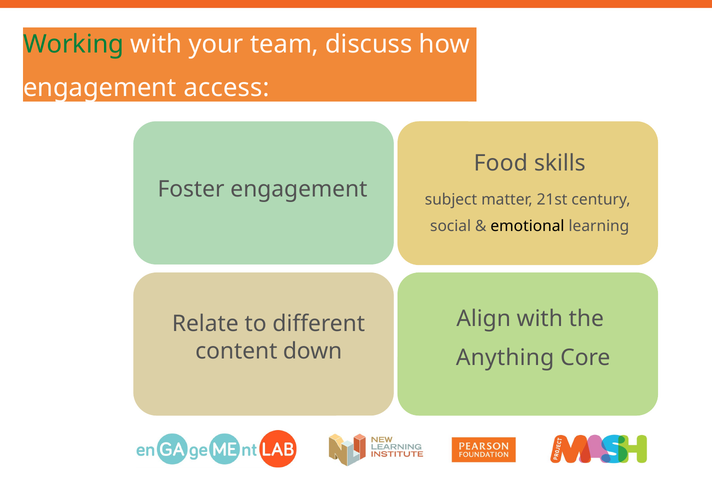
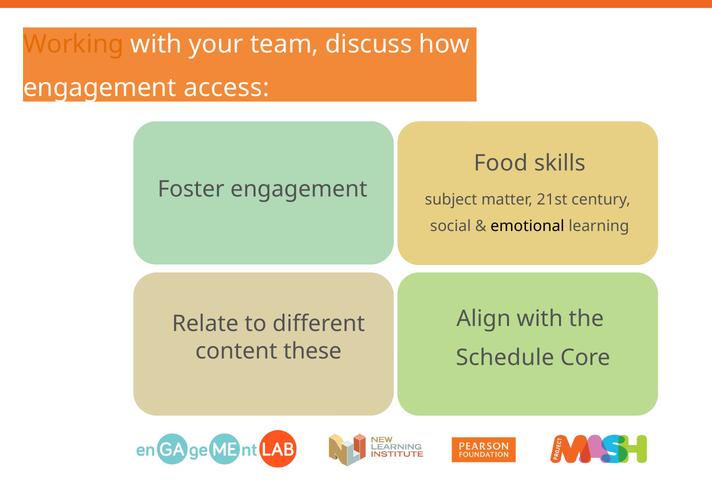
Working colour: green -> orange
down: down -> these
Anything: Anything -> Schedule
